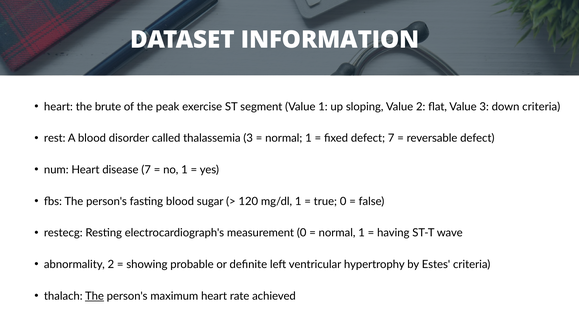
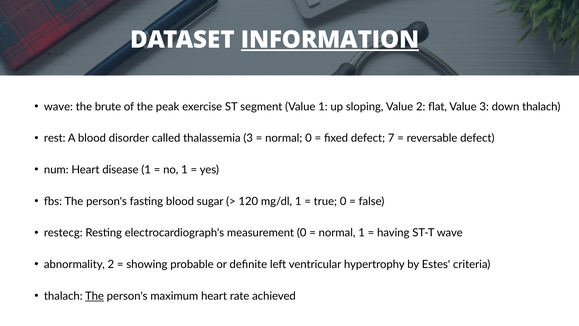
INFORMATION underline: none -> present
heart at (58, 107): heart -> wave
down criteria: criteria -> thalach
1 at (308, 138): 1 -> 0
disease 7: 7 -> 1
